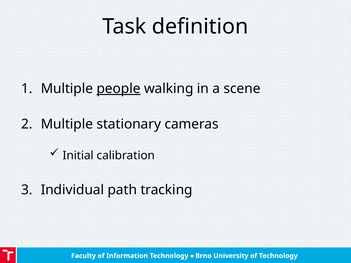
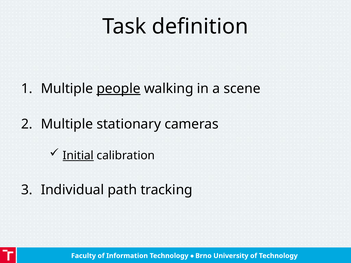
Initial underline: none -> present
